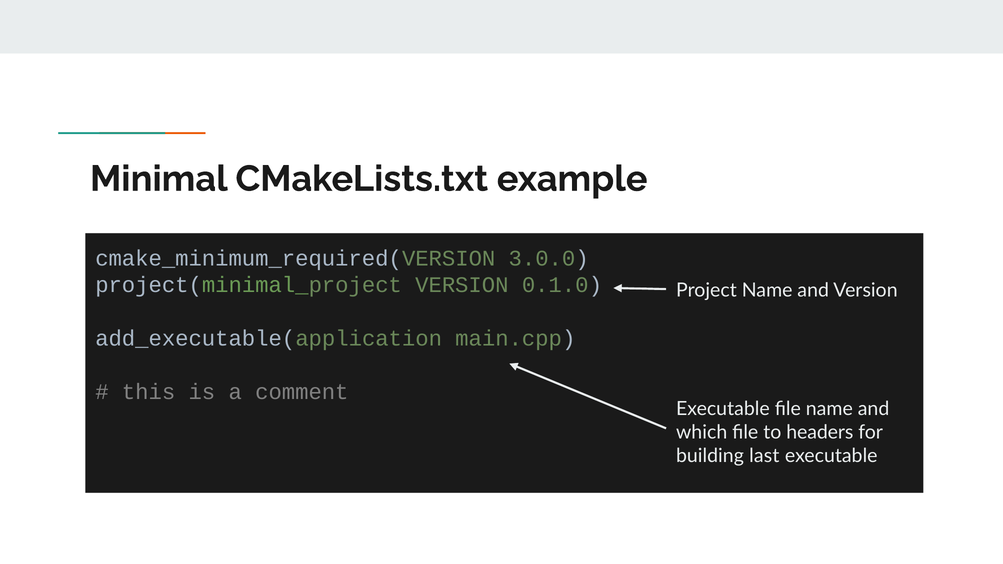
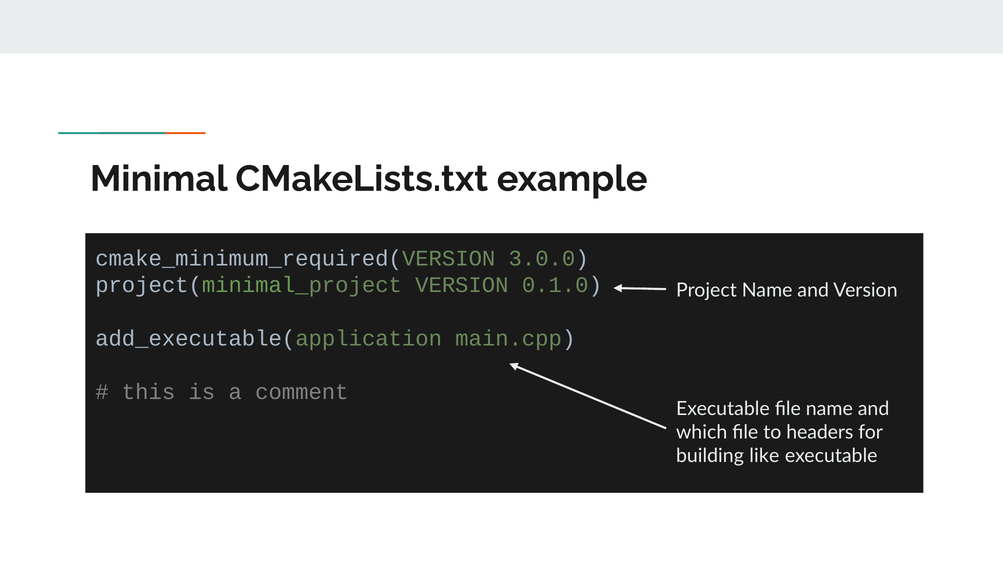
last: last -> like
